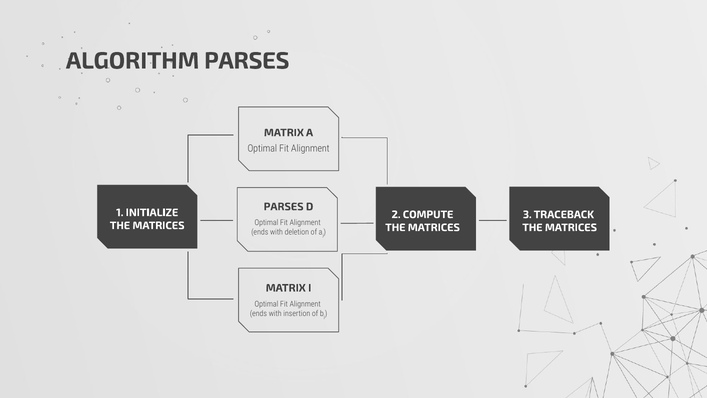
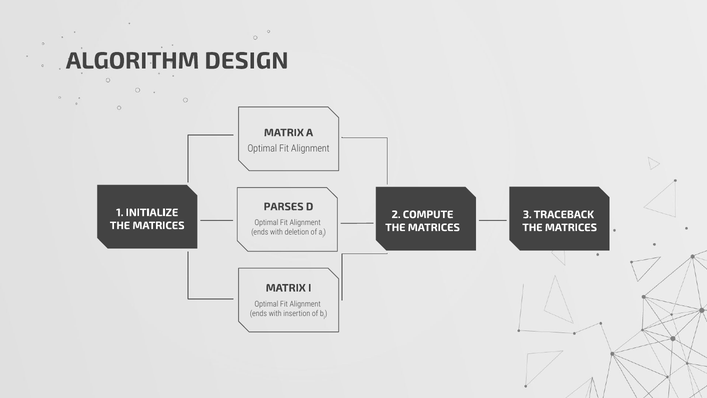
ALGORITHM PARSES: PARSES -> DESIGN
